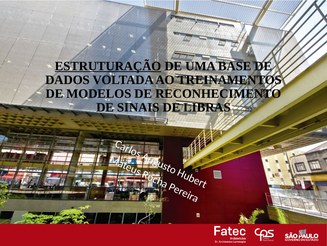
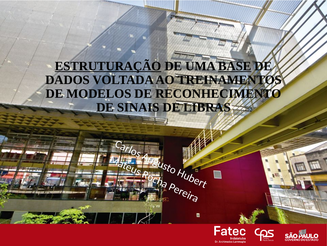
BASE underline: none -> present
